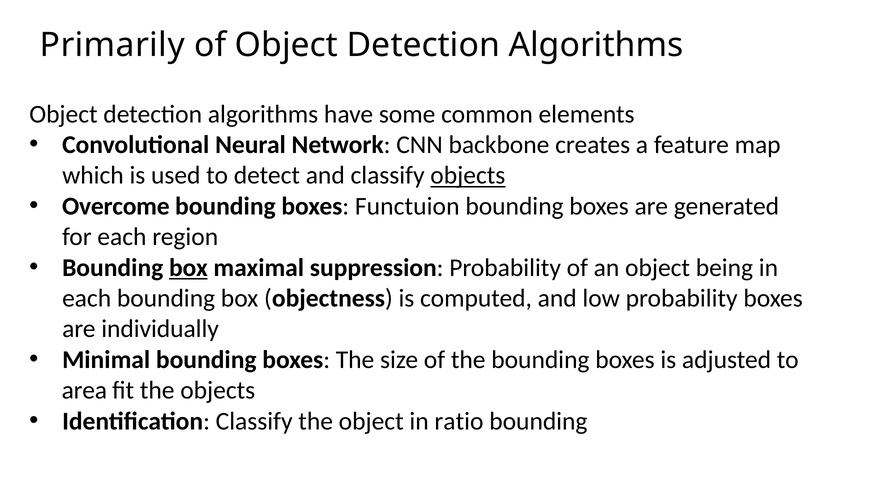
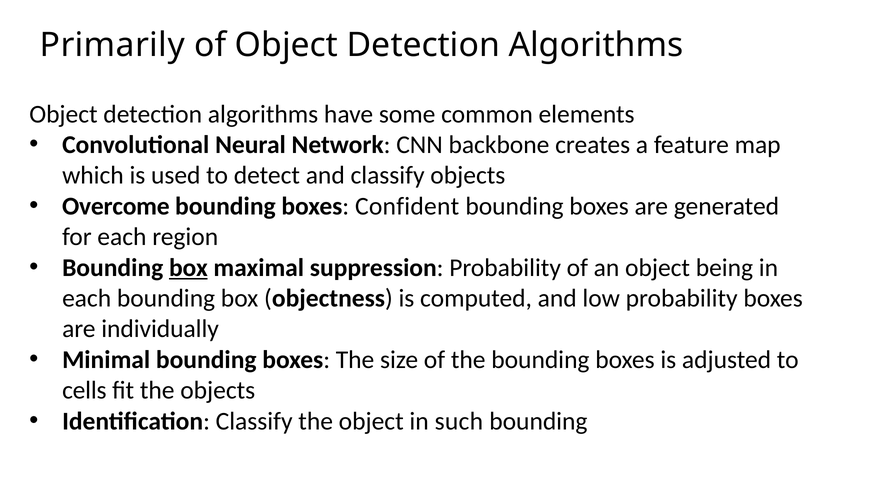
objects at (468, 175) underline: present -> none
Functuion: Functuion -> Confident
area: area -> cells
ratio: ratio -> such
